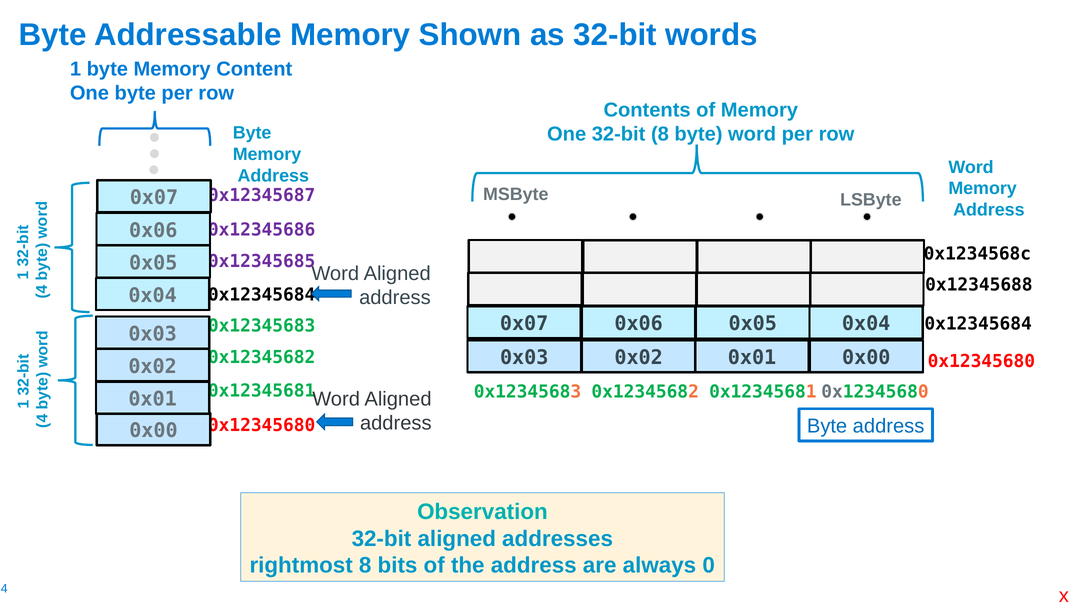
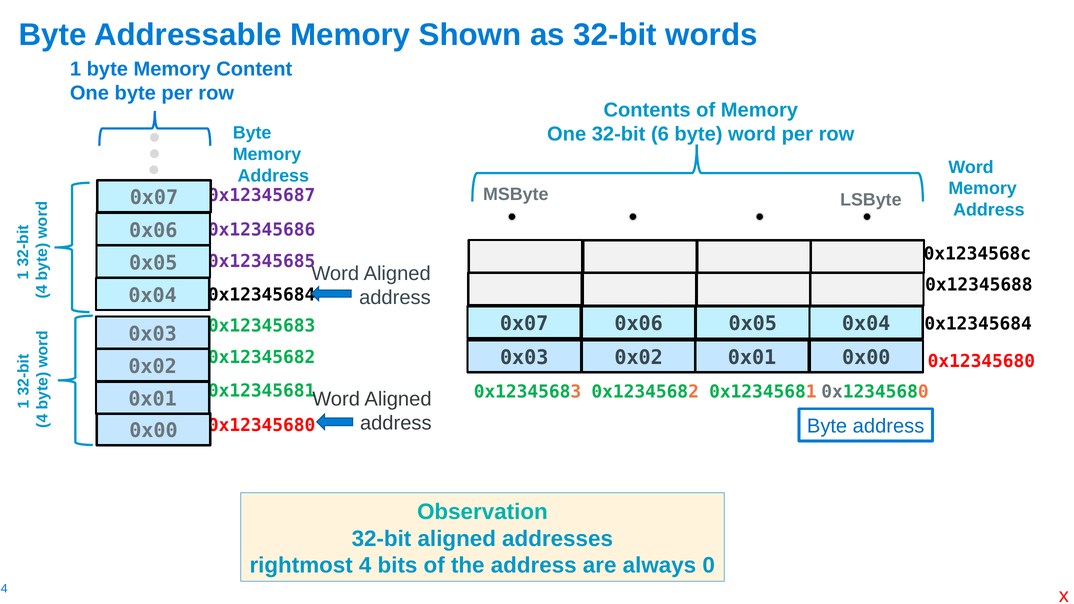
32-bit 8: 8 -> 6
rightmost 8: 8 -> 4
